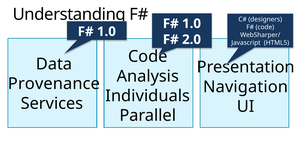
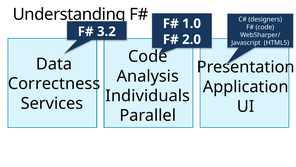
1.0 at (106, 31): 1.0 -> 3.2
Provenance: Provenance -> Correctness
Navigation: Navigation -> Application
